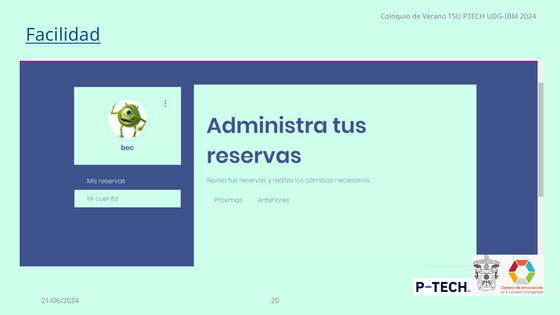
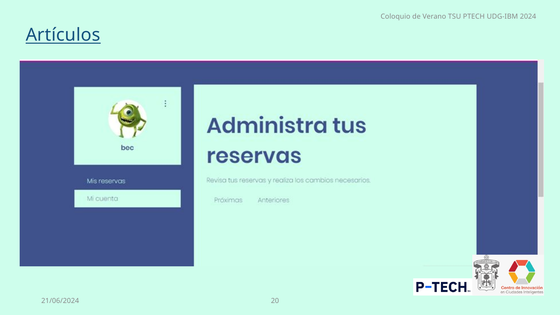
Facilidad: Facilidad -> Artículos
